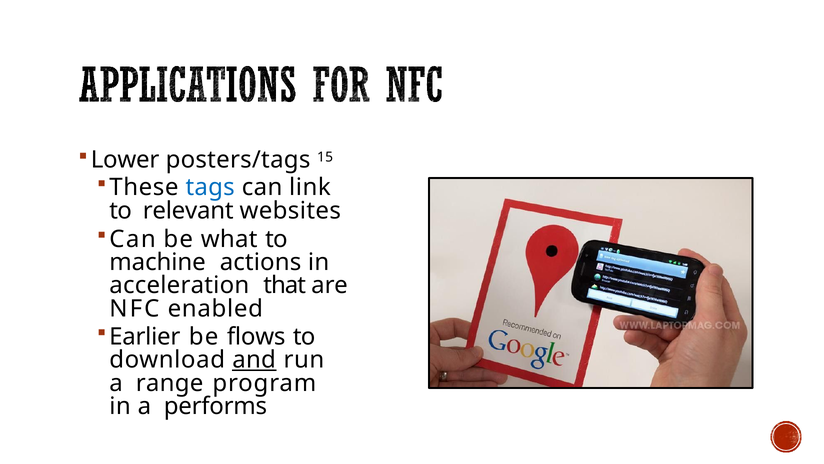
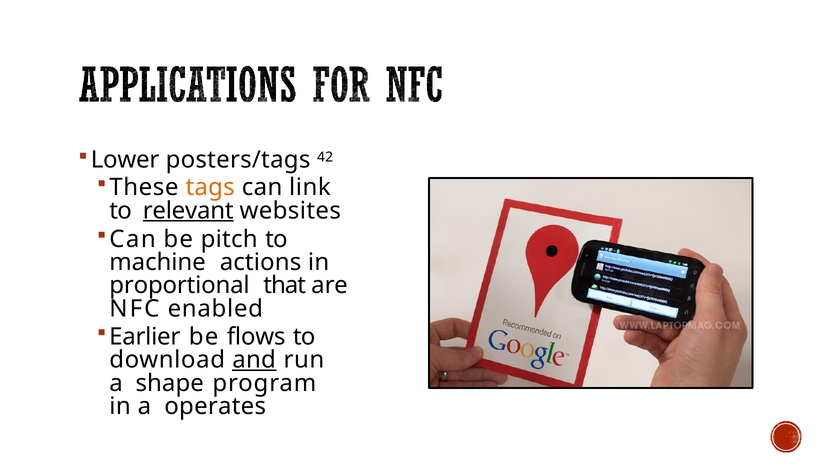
15: 15 -> 42
tags colour: blue -> orange
relevant underline: none -> present
what: what -> pitch
acceleration: acceleration -> proportional
range: range -> shape
performs: performs -> operates
